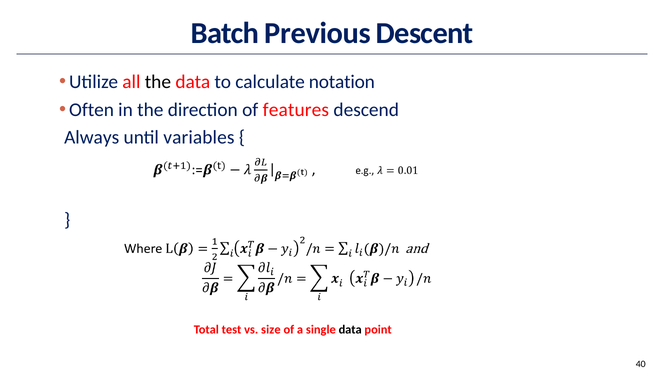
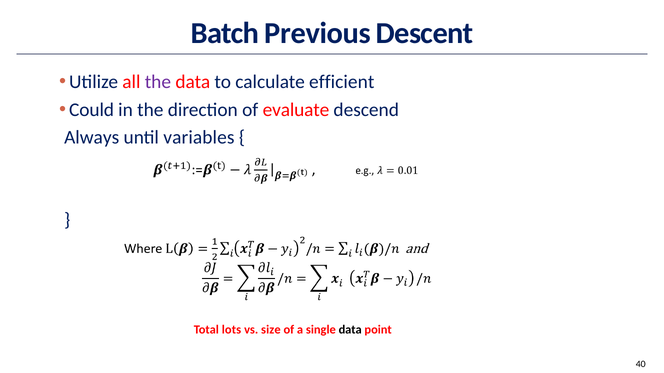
the at (158, 82) colour: black -> purple
notation: notation -> efficient
Often: Often -> Could
features: features -> evaluate
test: test -> lots
